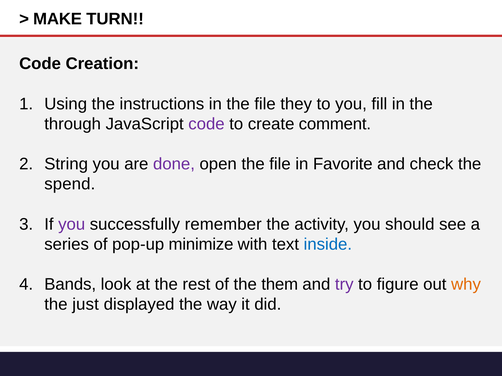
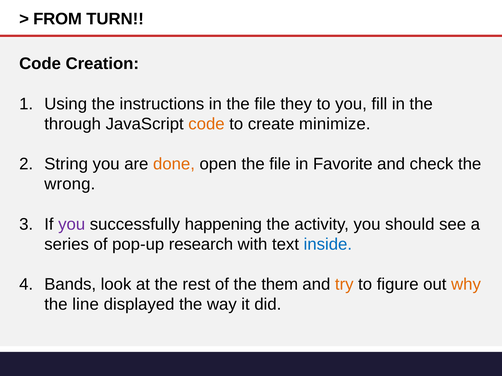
MAKE: MAKE -> FROM
code at (206, 124) colour: purple -> orange
comment: comment -> minimize
done colour: purple -> orange
spend: spend -> wrong
remember: remember -> happening
minimize: minimize -> research
try colour: purple -> orange
just: just -> line
